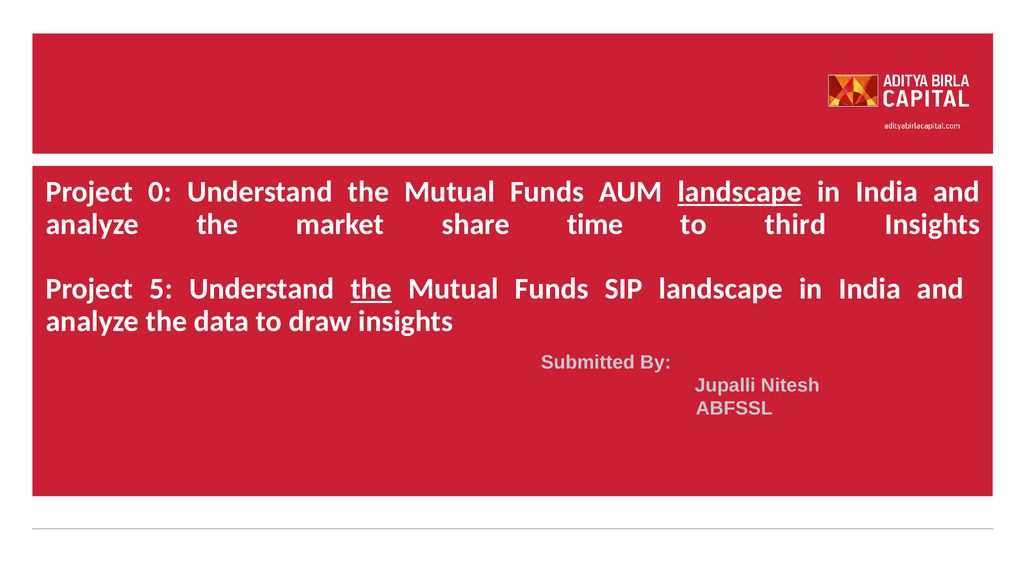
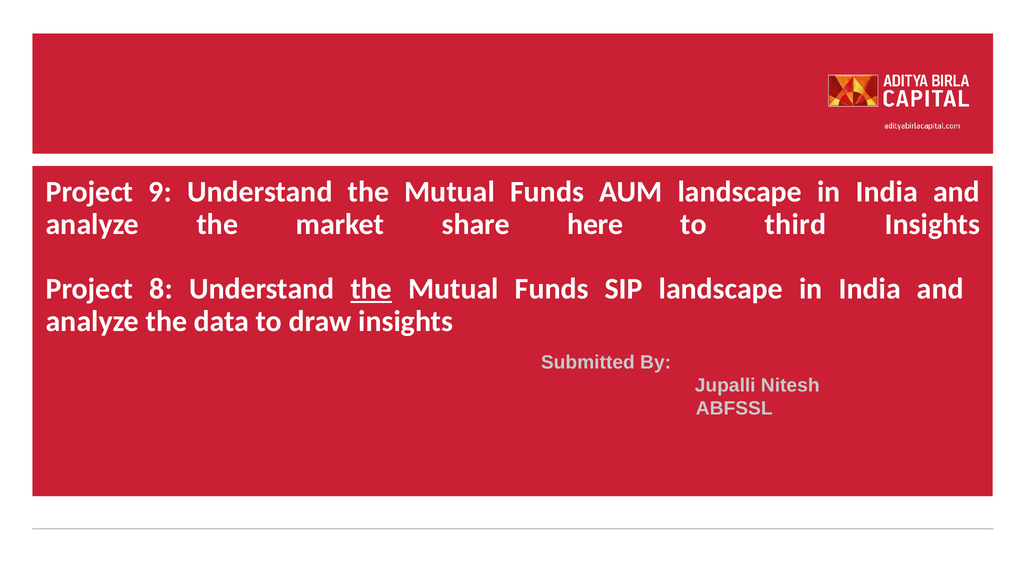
0: 0 -> 9
landscape at (740, 192) underline: present -> none
time: time -> here
5: 5 -> 8
